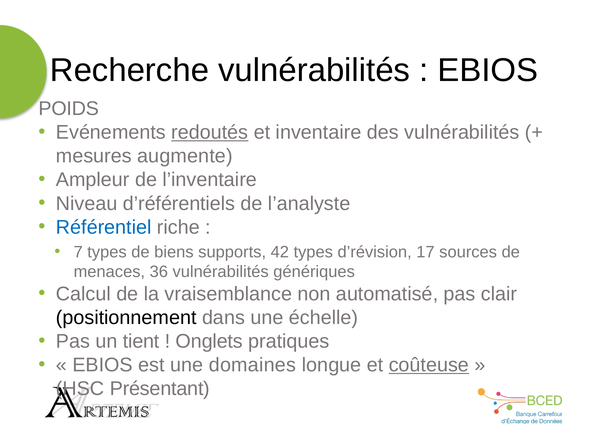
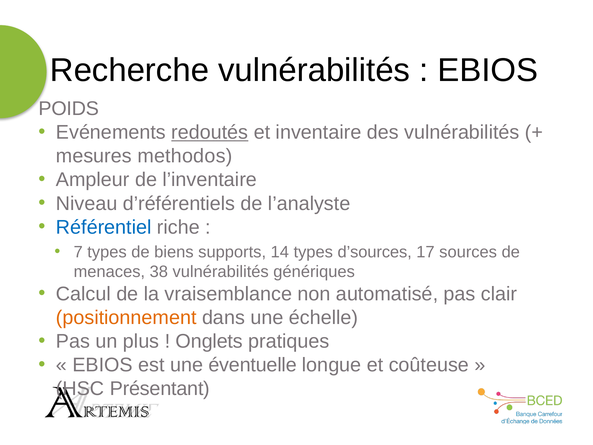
augmente: augmente -> methodos
42: 42 -> 14
d’révision: d’révision -> d’sources
36: 36 -> 38
positionnement colour: black -> orange
tient: tient -> plus
domaines: domaines -> éventuelle
coûteuse underline: present -> none
